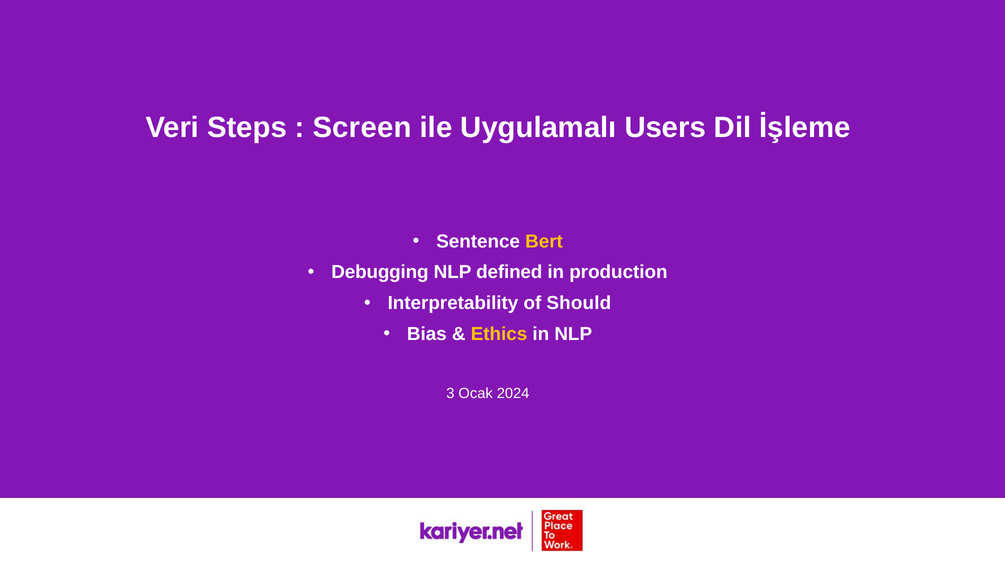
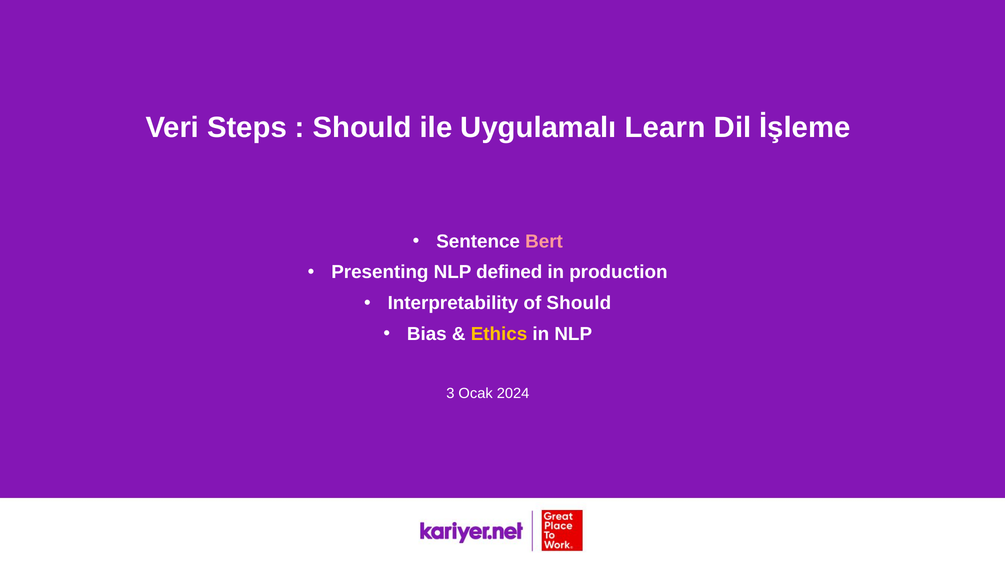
Screen at (362, 128): Screen -> Should
Users: Users -> Learn
Bert colour: yellow -> pink
Debugging: Debugging -> Presenting
